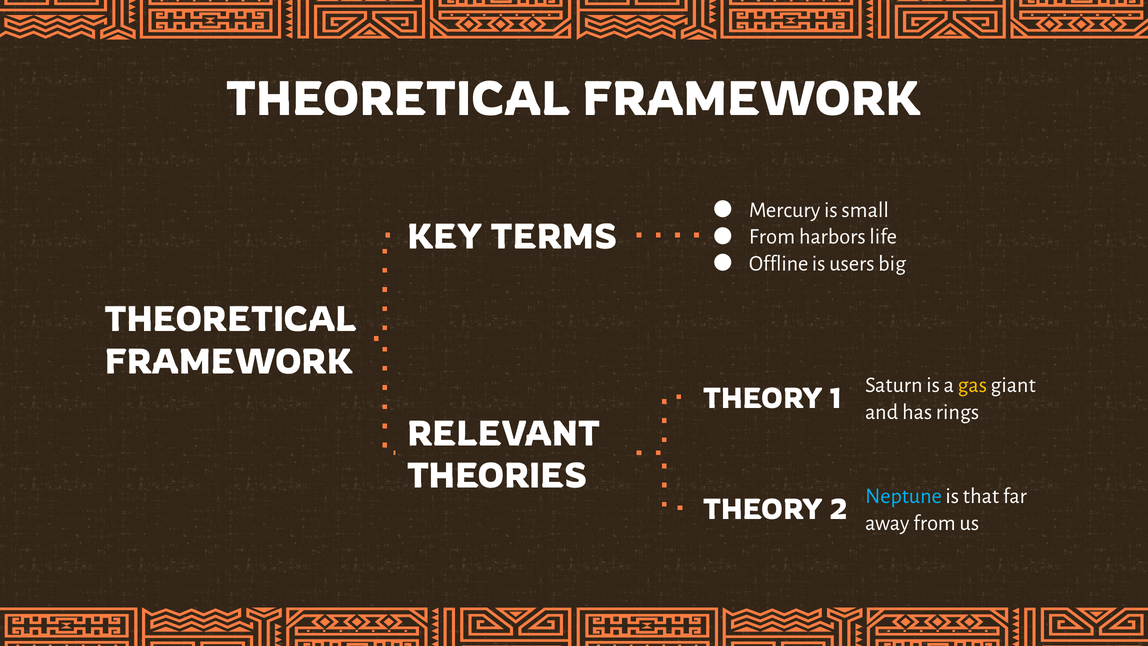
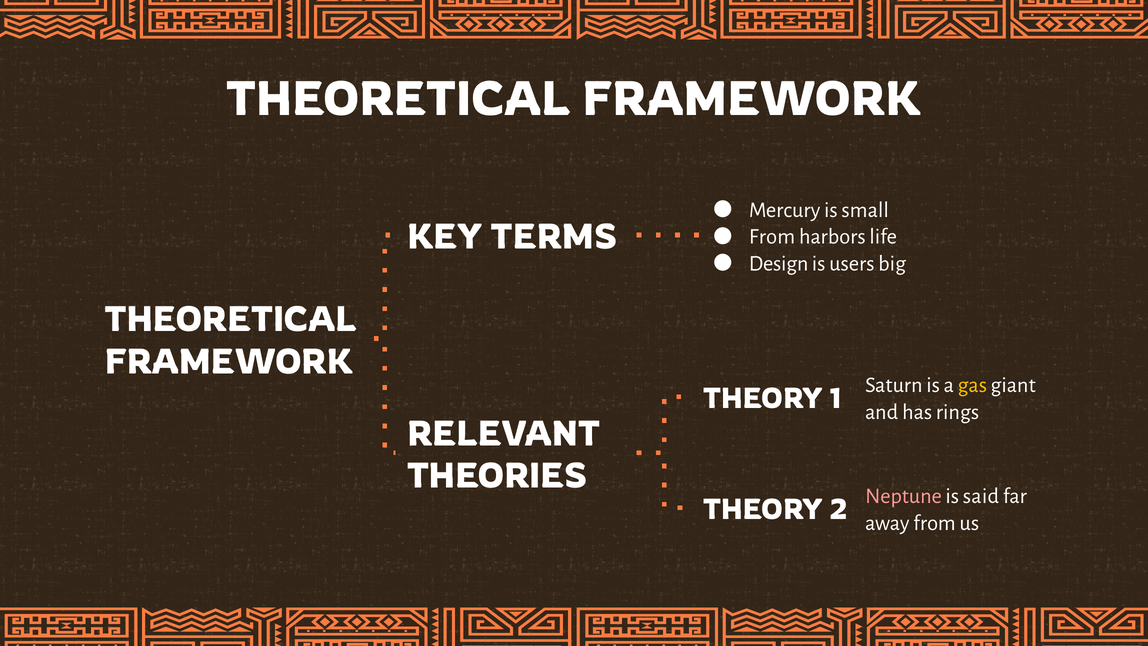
Offline: Offline -> Design
Neptune colour: light blue -> pink
that: that -> said
